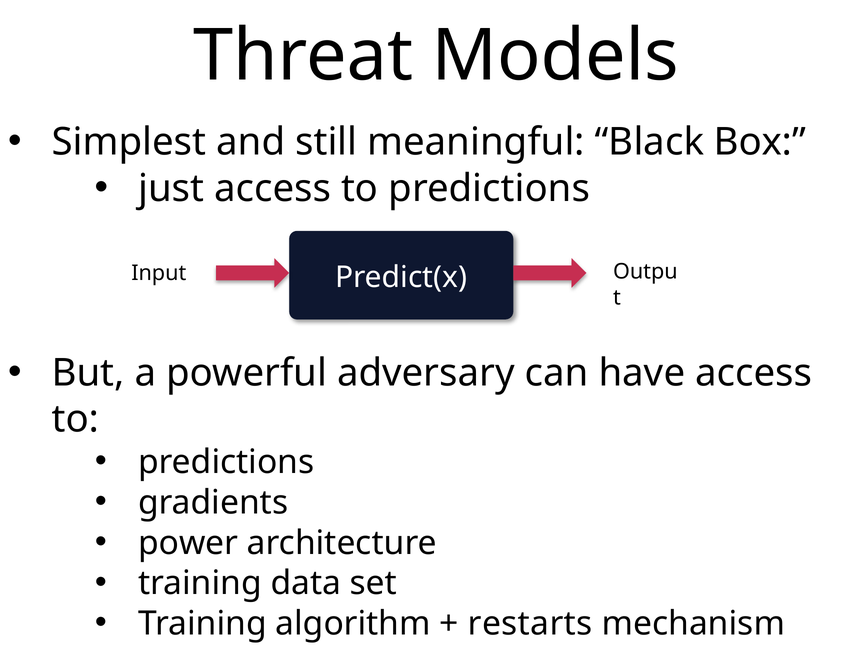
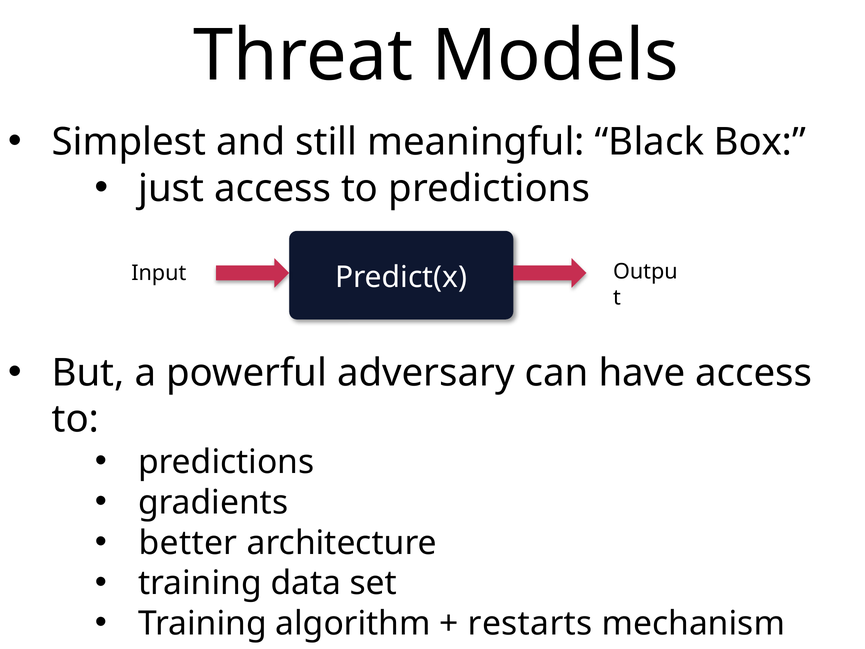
power at (188, 543): power -> better
